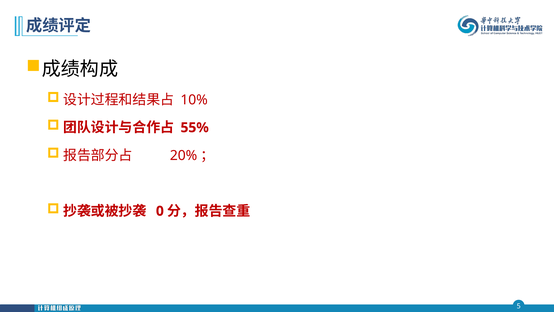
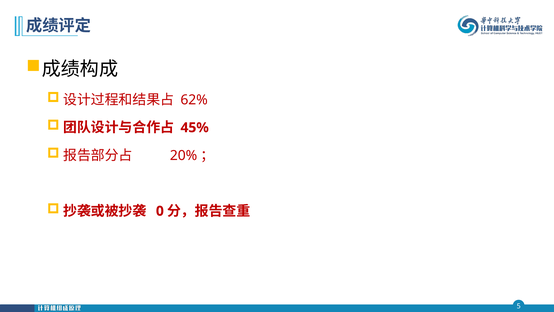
10%: 10% -> 62%
55%: 55% -> 45%
